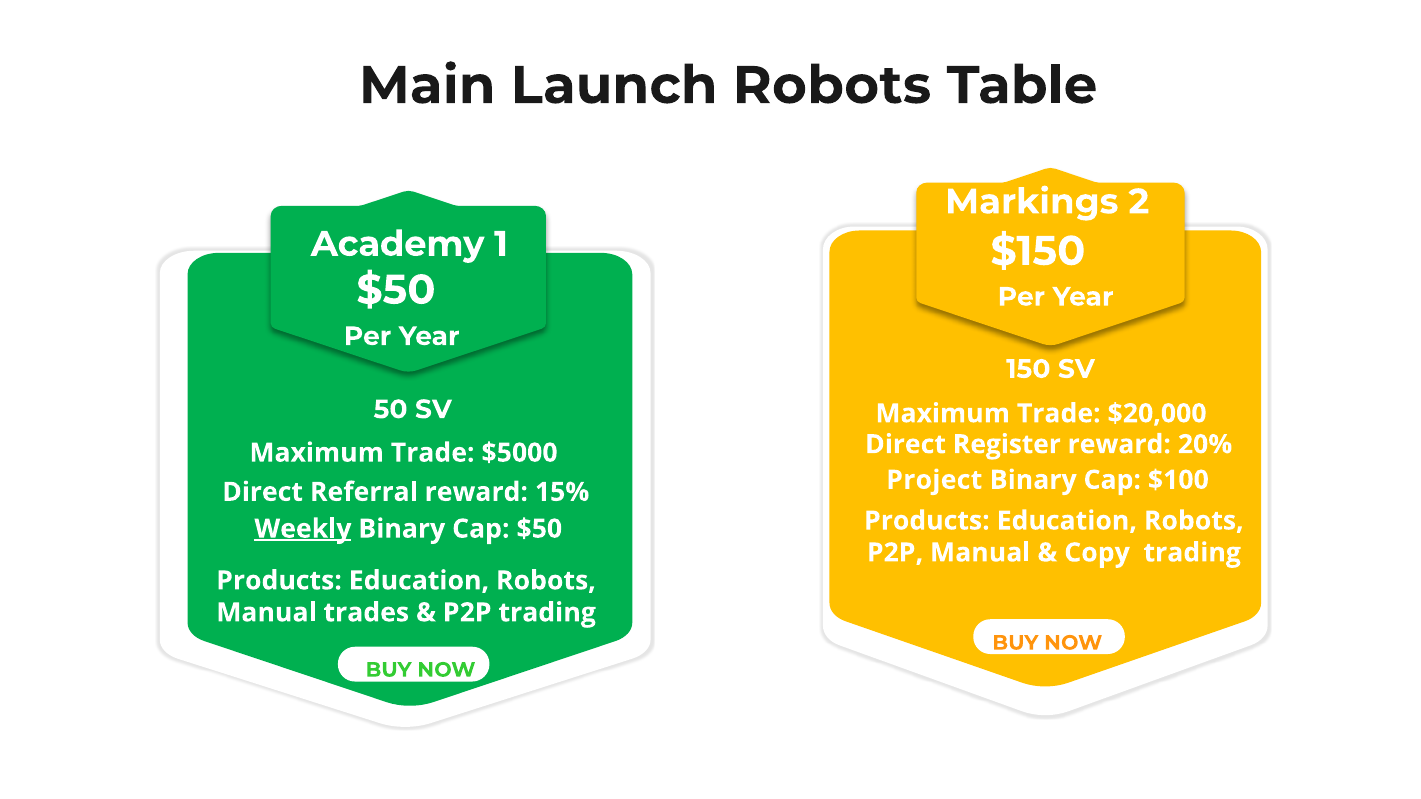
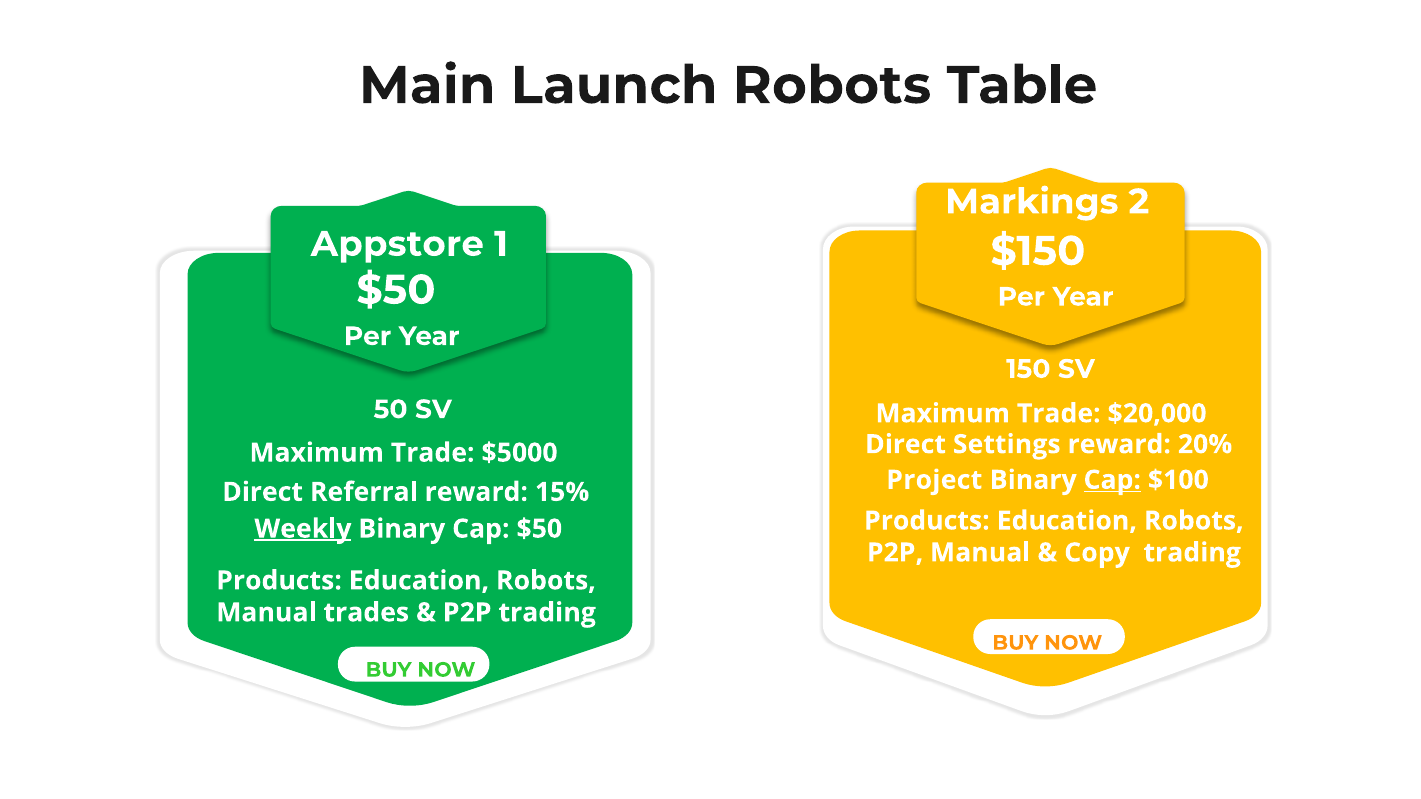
Academy: Academy -> Appstore
Register: Register -> Settings
Cap at (1112, 480) underline: none -> present
